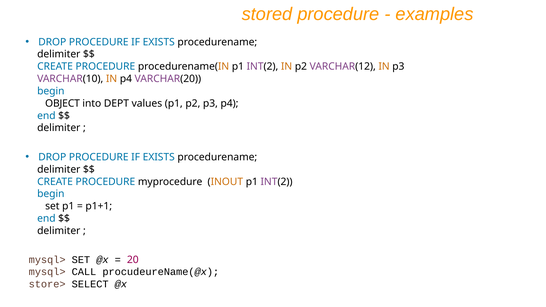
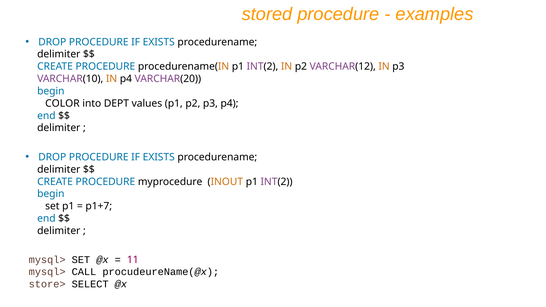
OBJECT: OBJECT -> COLOR
p1+1: p1+1 -> p1+7
20: 20 -> 11
